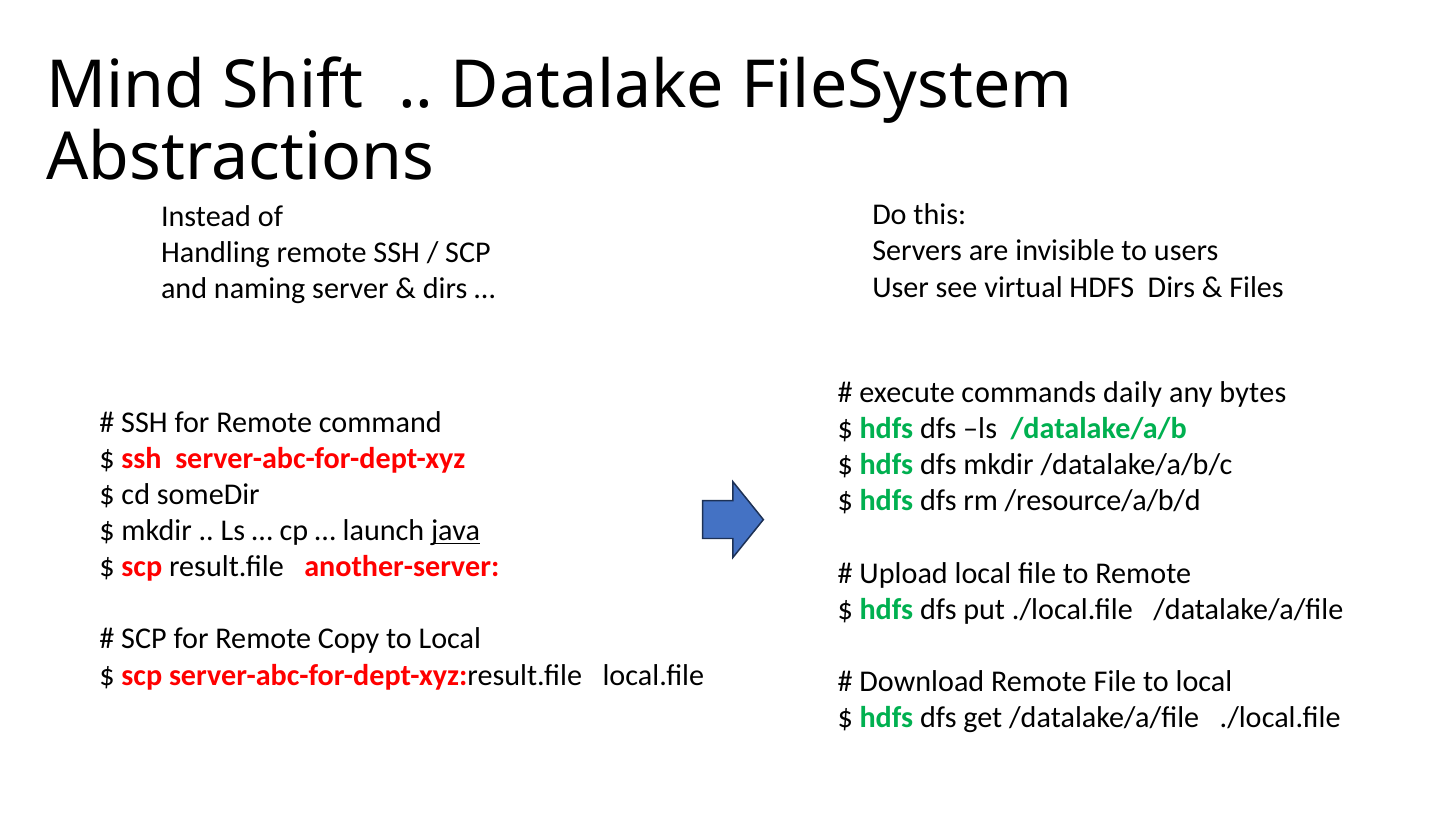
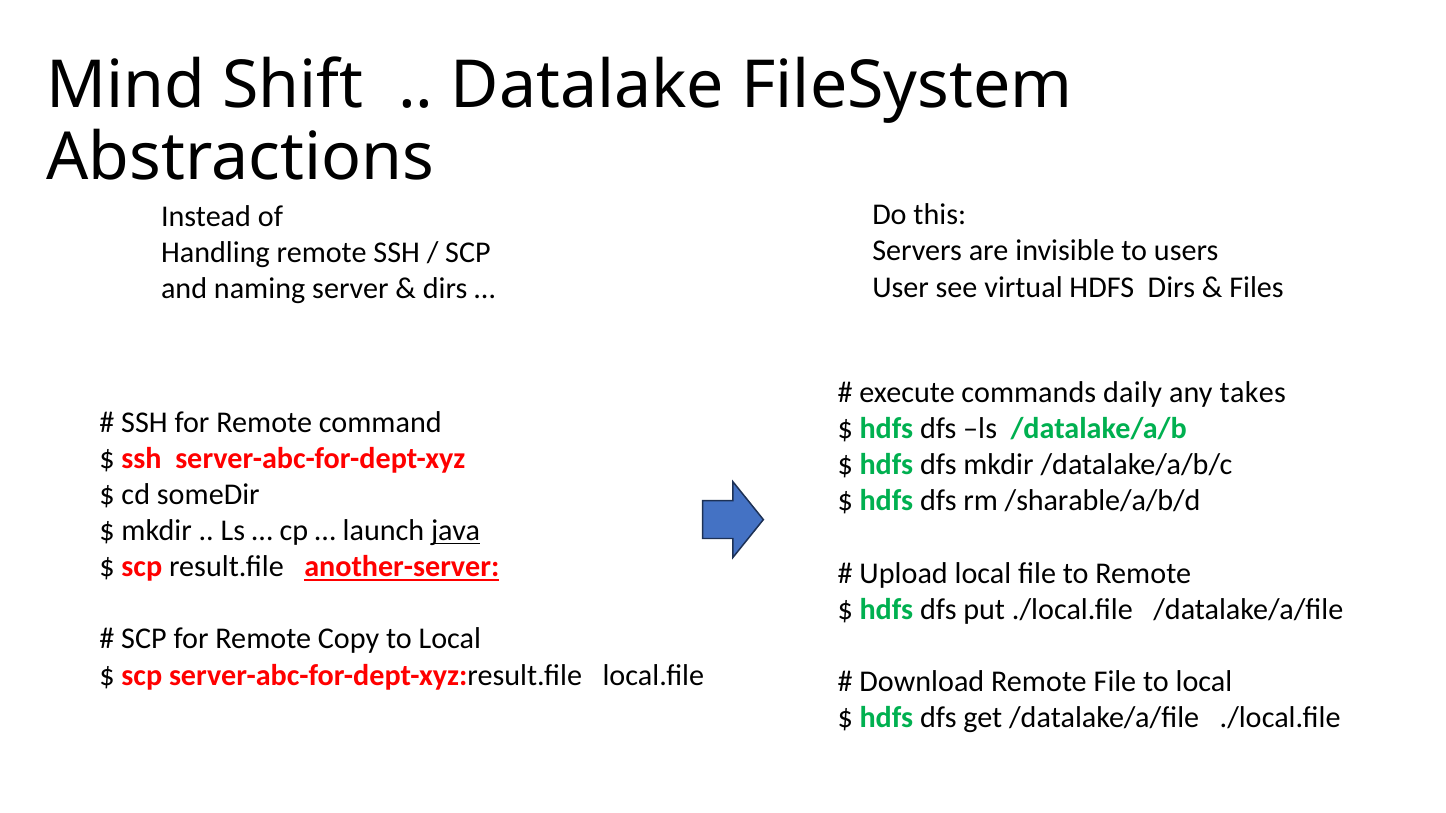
bytes: bytes -> takes
/resource/a/b/d: /resource/a/b/d -> /sharable/a/b/d
another-server underline: none -> present
